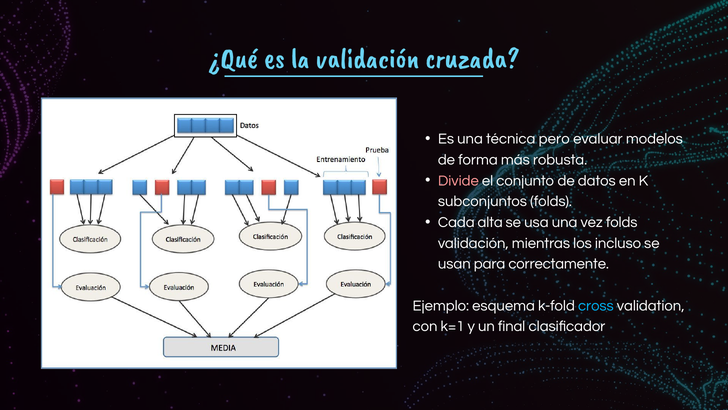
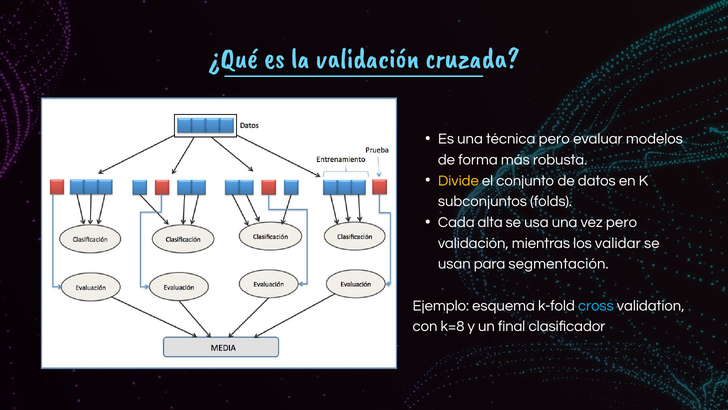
Divide colour: pink -> yellow
vez folds: folds -> pero
incluso: incluso -> validar
correctamente: correctamente -> segmentación
k=1: k=1 -> k=8
